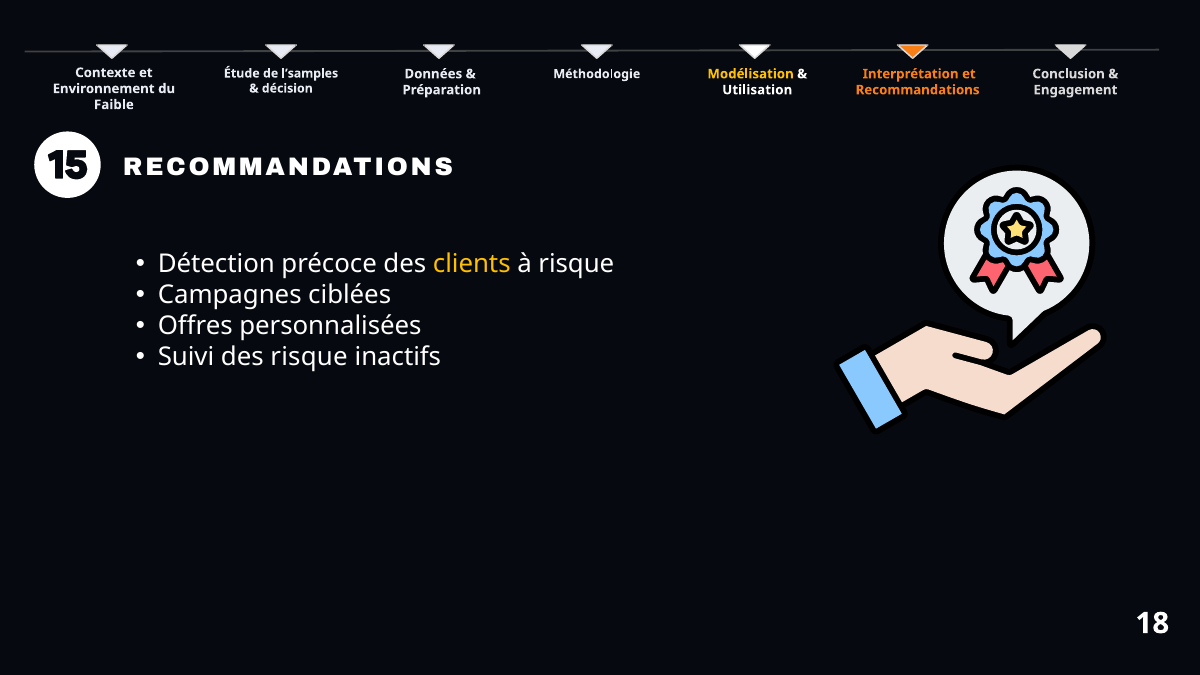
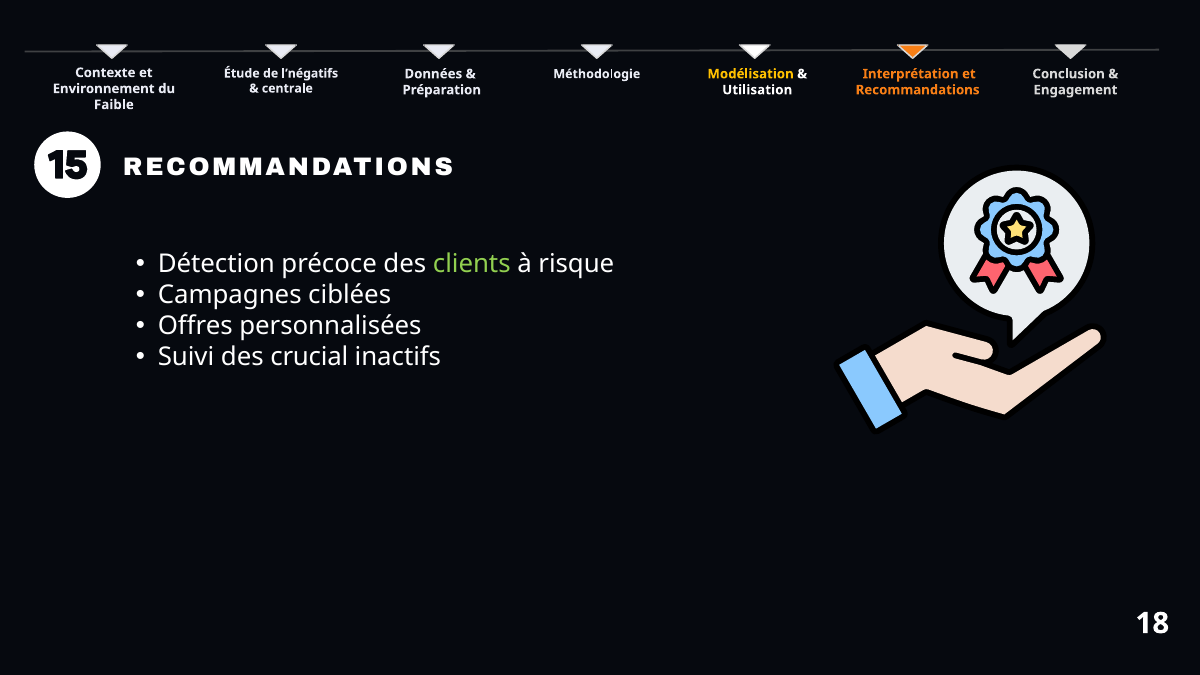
l’samples: l’samples -> l’négatifs
décision: décision -> centrale
clients colour: yellow -> light green
des risque: risque -> crucial
